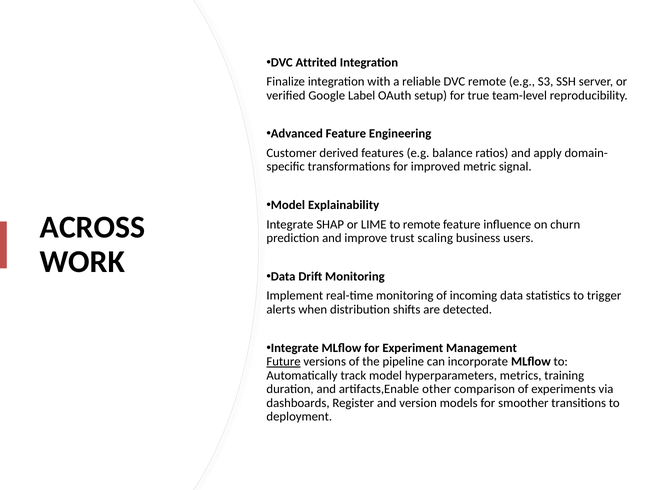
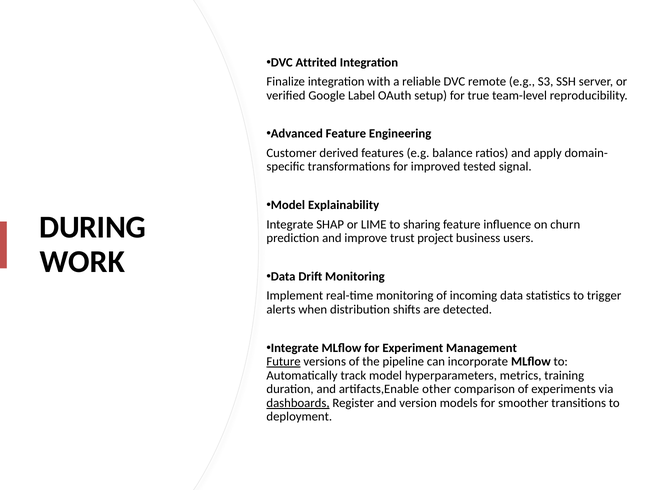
metric: metric -> tested
ACROSS: ACROSS -> DURING
to remote: remote -> sharing
scaling: scaling -> project
dashboards underline: none -> present
